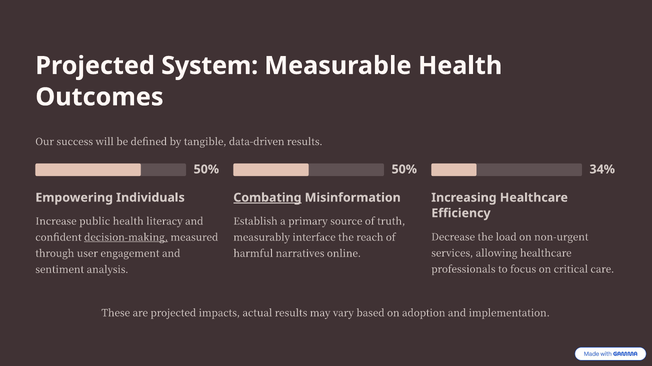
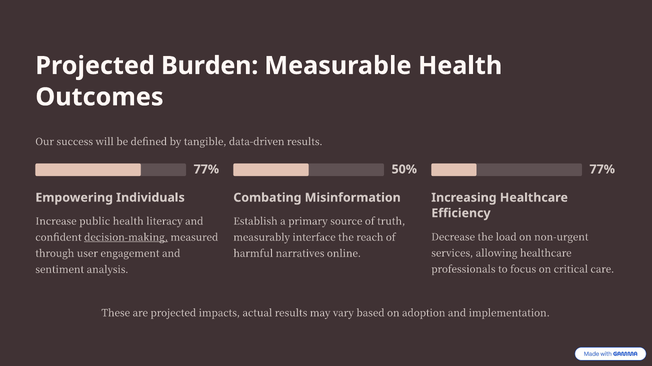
System: System -> Burden
50% at (206, 170): 50% -> 77%
34% at (602, 170): 34% -> 77%
Combating underline: present -> none
